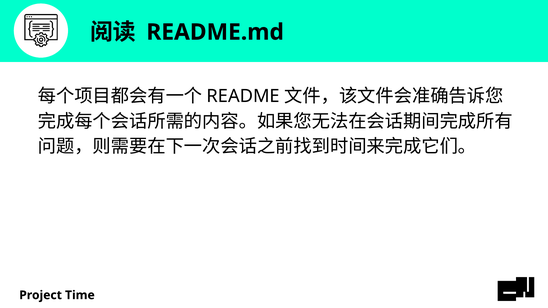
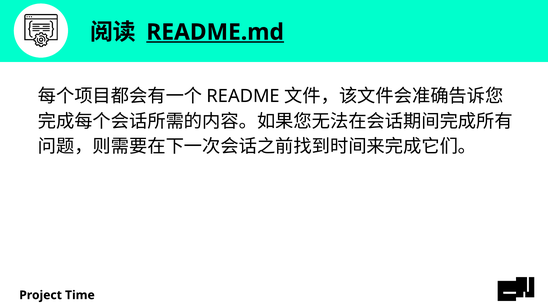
README.md underline: none -> present
